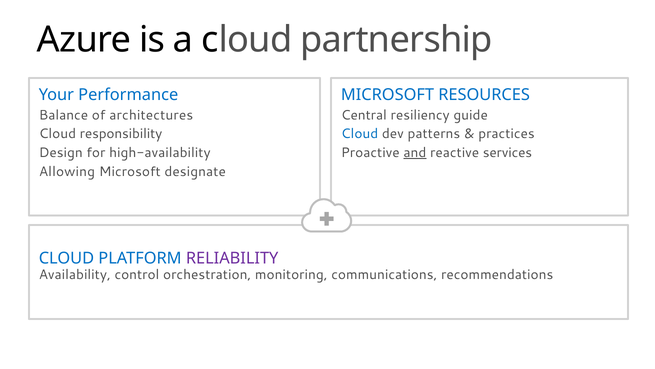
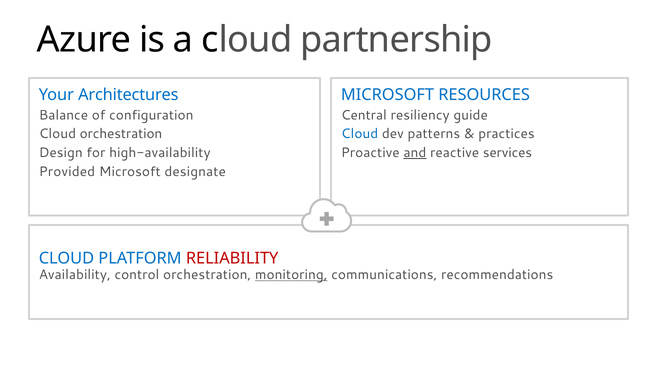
Performance: Performance -> Architectures
architectures: architectures -> configuration
Cloud responsibility: responsibility -> orchestration
Allowing: Allowing -> Provided
RELIABILITY colour: purple -> red
monitoring underline: none -> present
